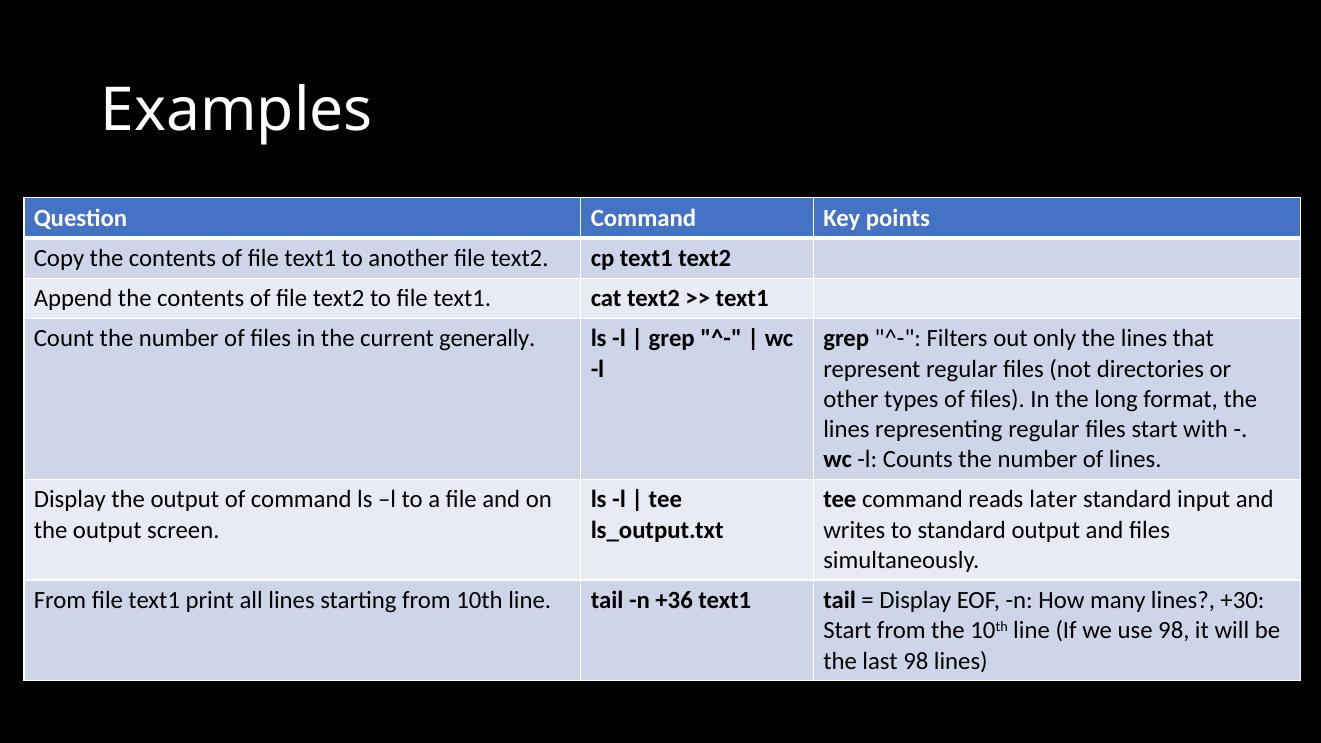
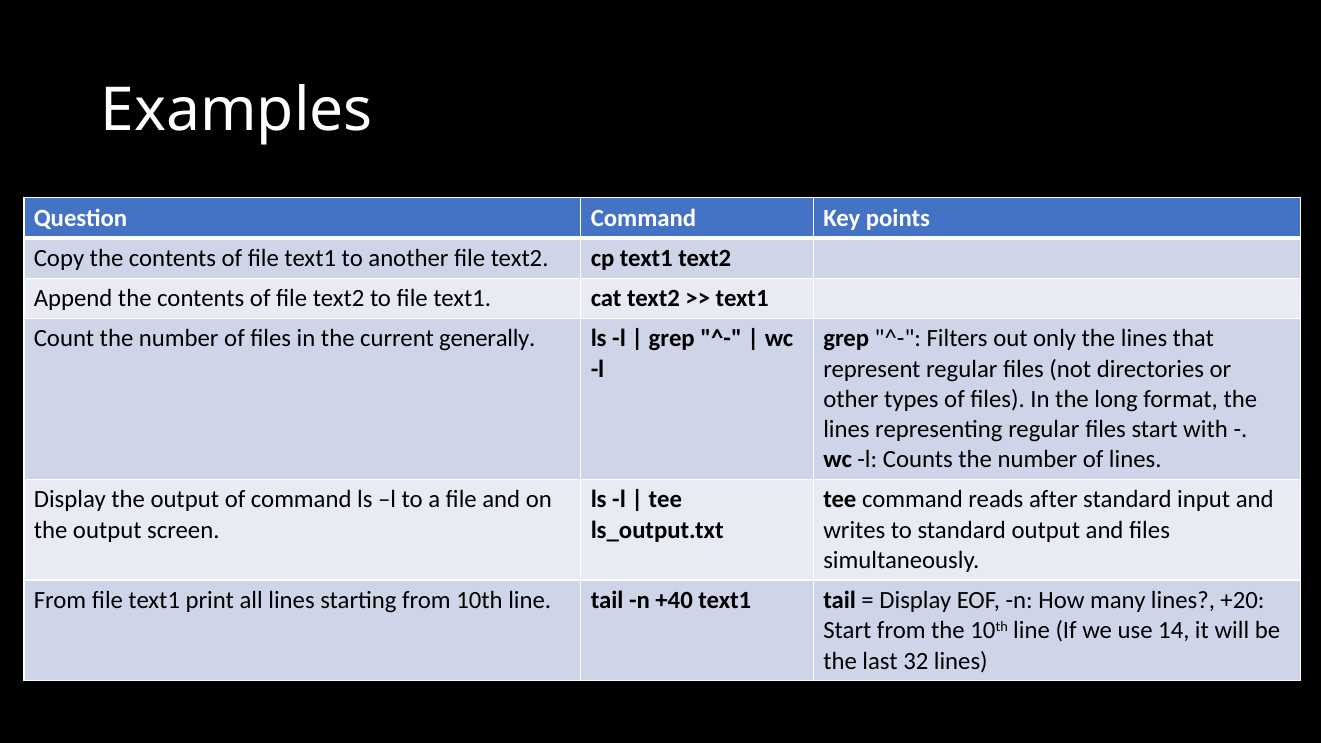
later: later -> after
+36: +36 -> +40
+30: +30 -> +20
use 98: 98 -> 14
last 98: 98 -> 32
